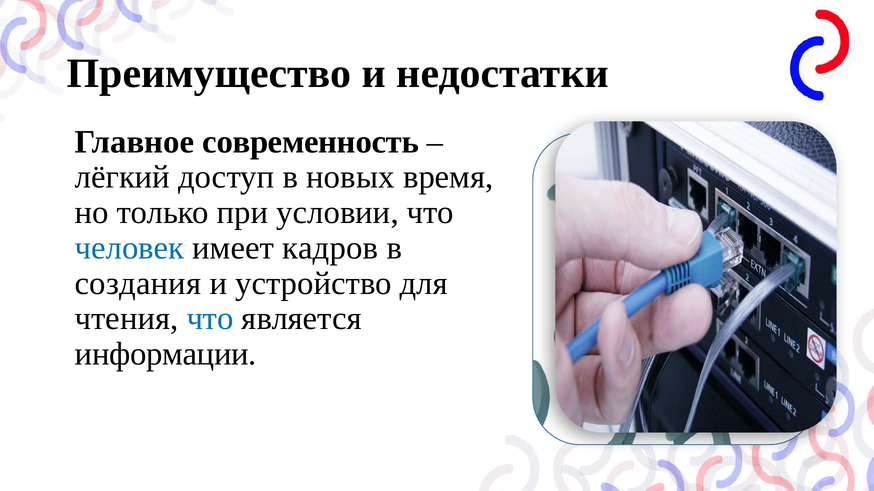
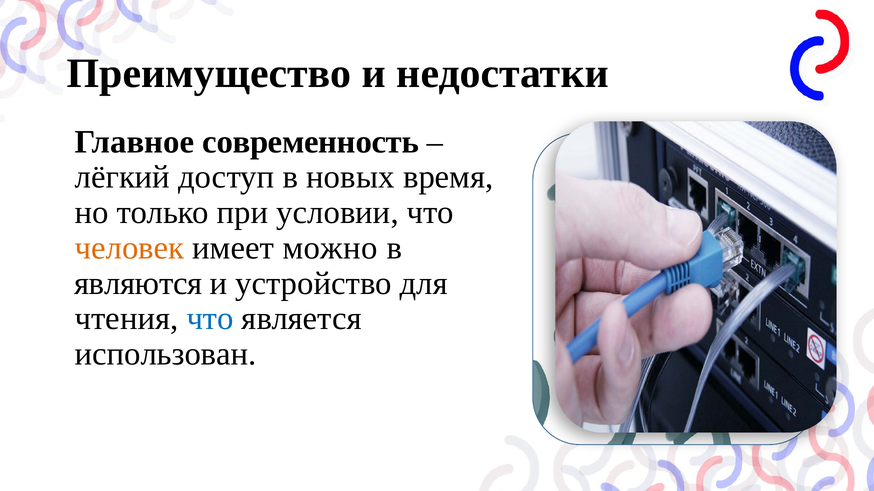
человек colour: blue -> orange
кадров: кадров -> можно
создания: создания -> являются
информации: информации -> использован
